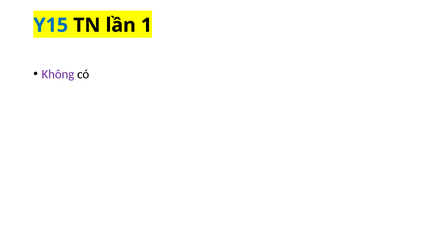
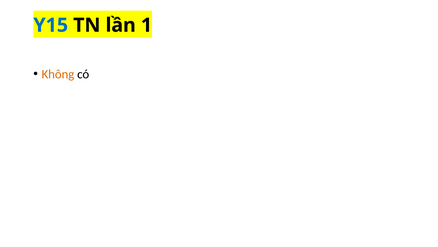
Không colour: purple -> orange
